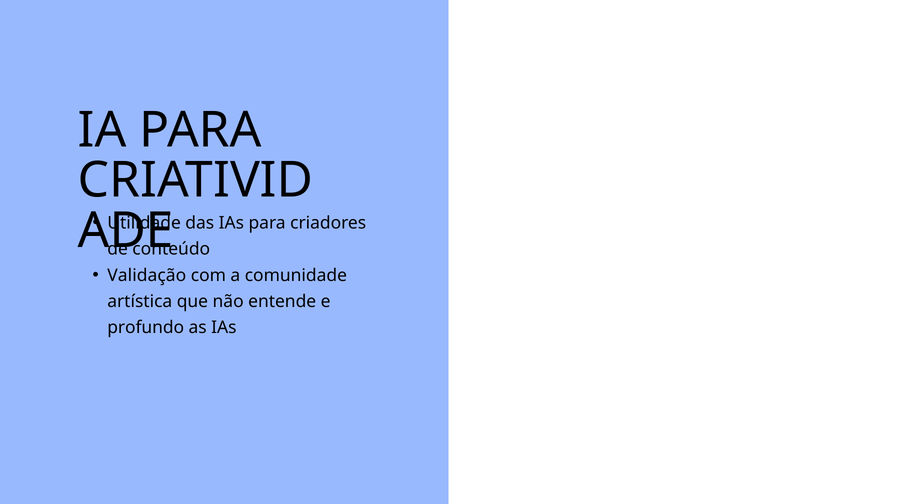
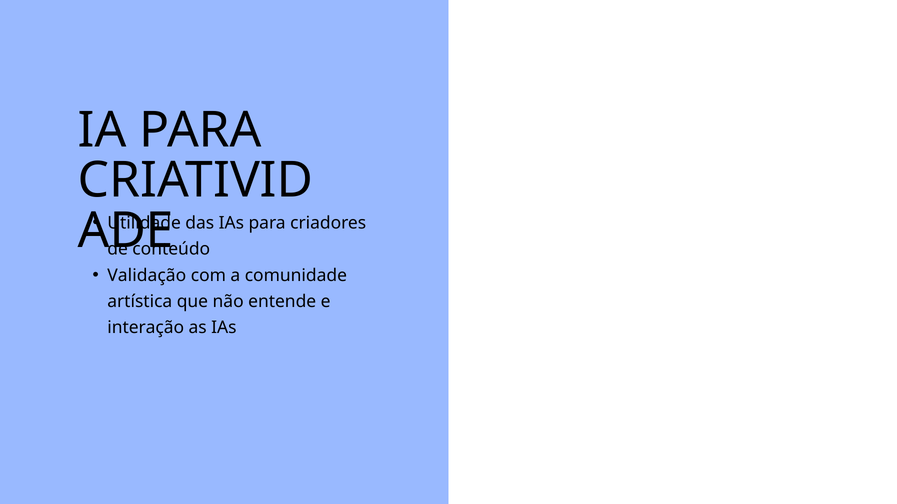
profundo: profundo -> interação
